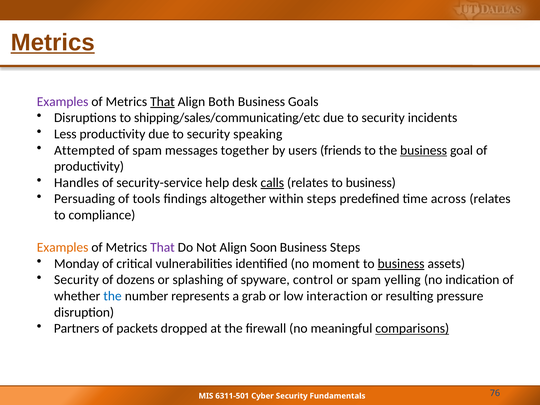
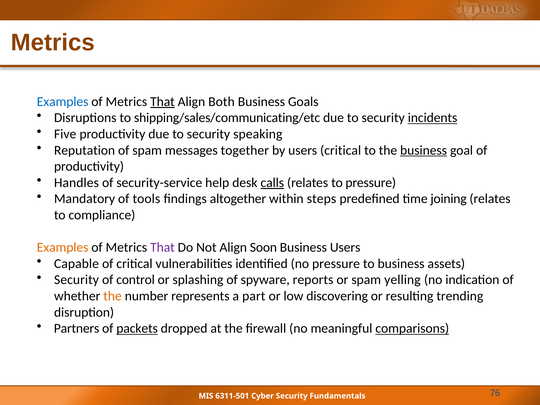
Metrics at (53, 43) underline: present -> none
Examples at (63, 102) colour: purple -> blue
incidents underline: none -> present
Less: Less -> Five
Attempted: Attempted -> Reputation
users friends: friends -> critical
relates to business: business -> pressure
Persuading: Persuading -> Mandatory
across: across -> joining
Business Steps: Steps -> Users
Monday: Monday -> Capable
no moment: moment -> pressure
business at (401, 264) underline: present -> none
dozens: dozens -> control
control: control -> reports
the at (113, 296) colour: blue -> orange
grab: grab -> part
interaction: interaction -> discovering
pressure: pressure -> trending
packets underline: none -> present
